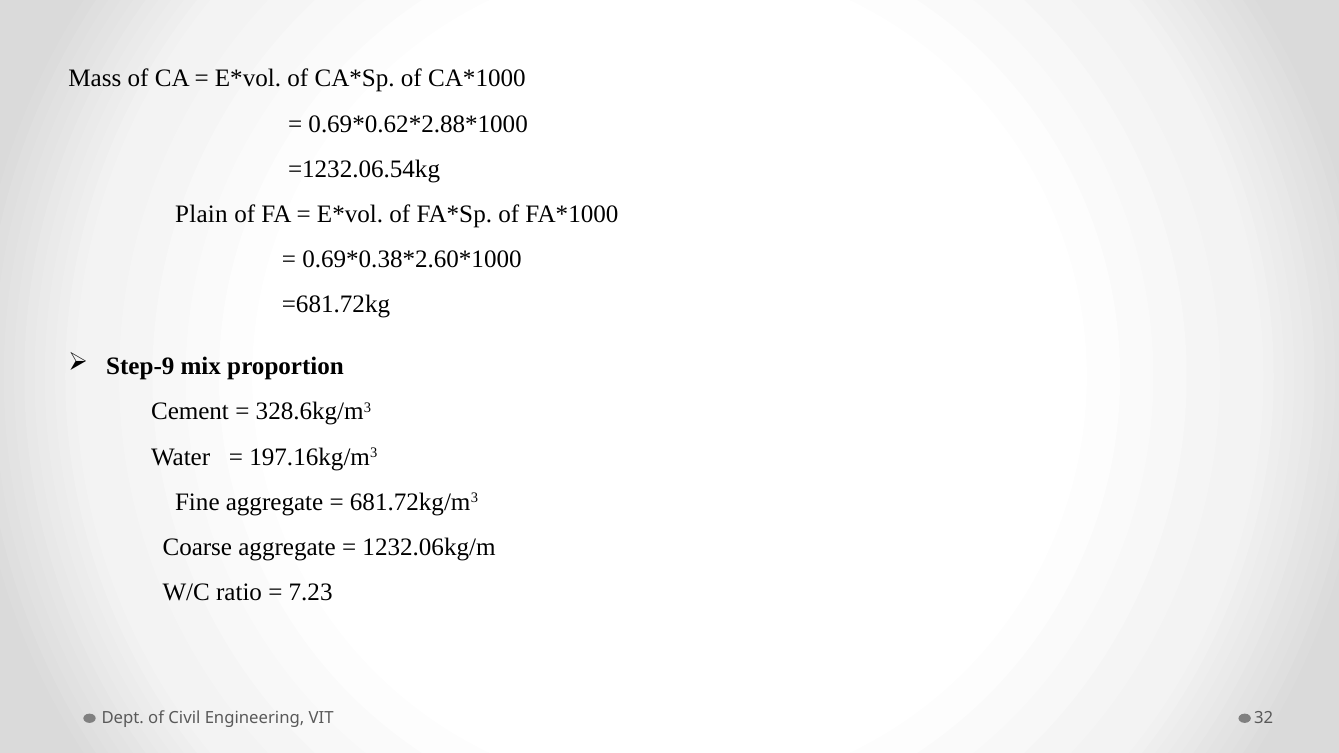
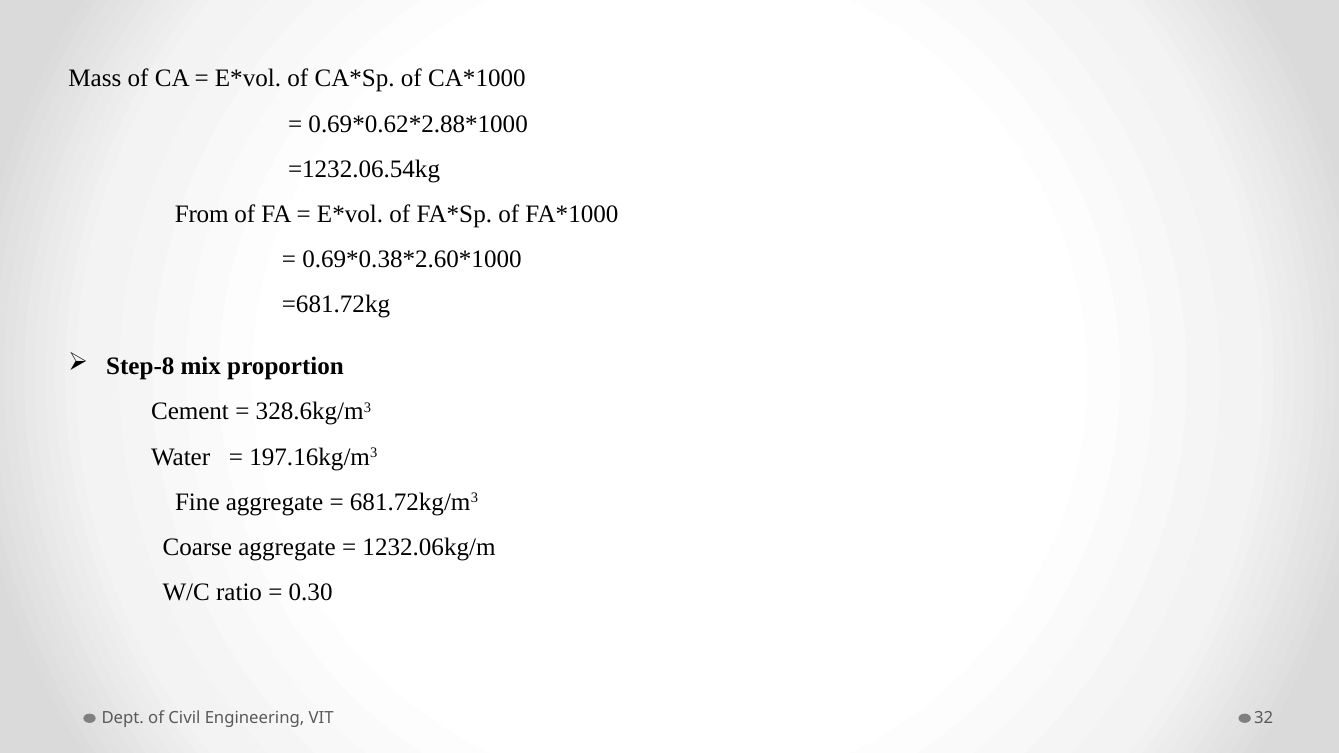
Plain: Plain -> From
Step-9: Step-9 -> Step-8
7.23: 7.23 -> 0.30
